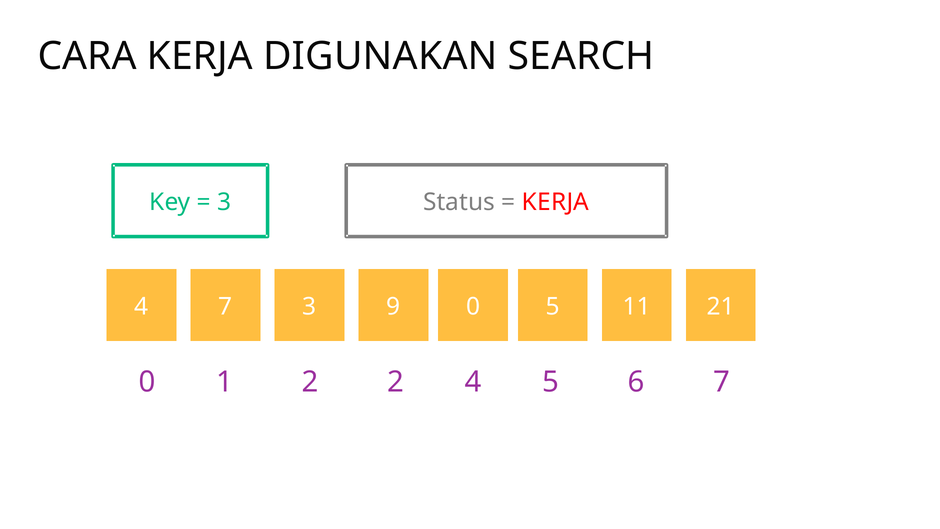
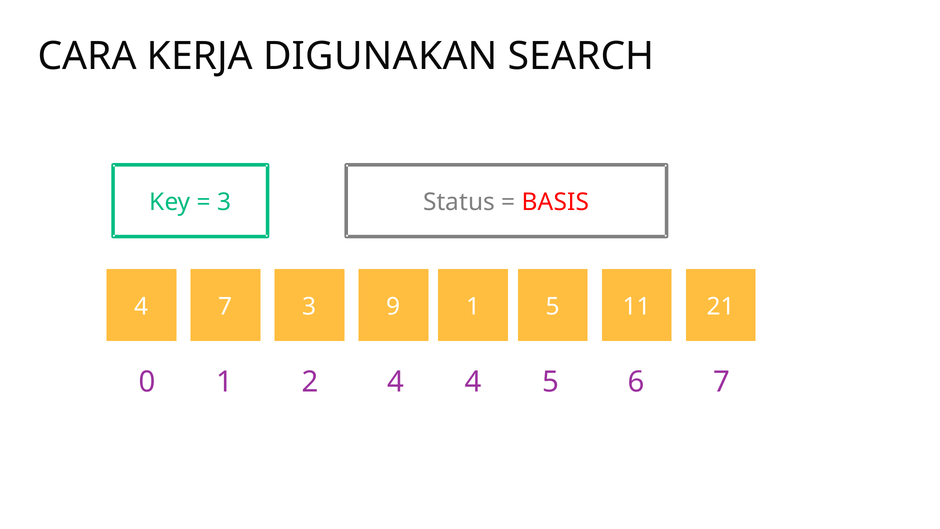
KERJA at (555, 202): KERJA -> BASIS
9 0: 0 -> 1
2 2: 2 -> 4
